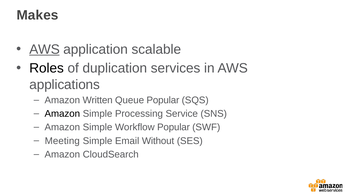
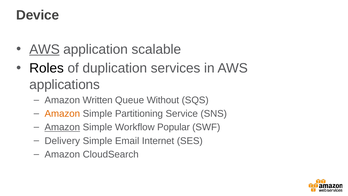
Makes: Makes -> Device
Queue Popular: Popular -> Without
Amazon at (62, 114) colour: black -> orange
Processing: Processing -> Partitioning
Amazon at (62, 127) underline: none -> present
Meeting: Meeting -> Delivery
Without: Without -> Internet
